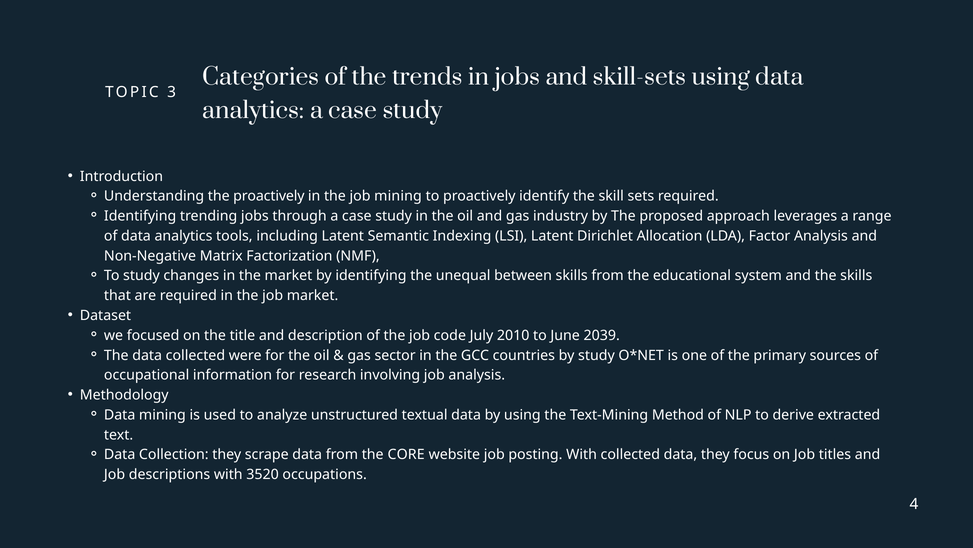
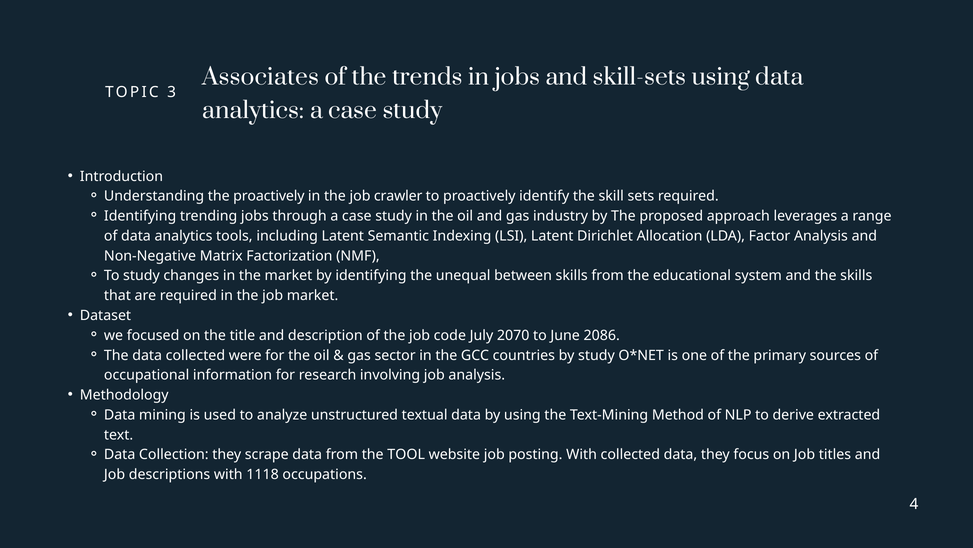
Categories: Categories -> Associates
job mining: mining -> crawler
2010: 2010 -> 2070
2039: 2039 -> 2086
CORE: CORE -> TOOL
3520: 3520 -> 1118
